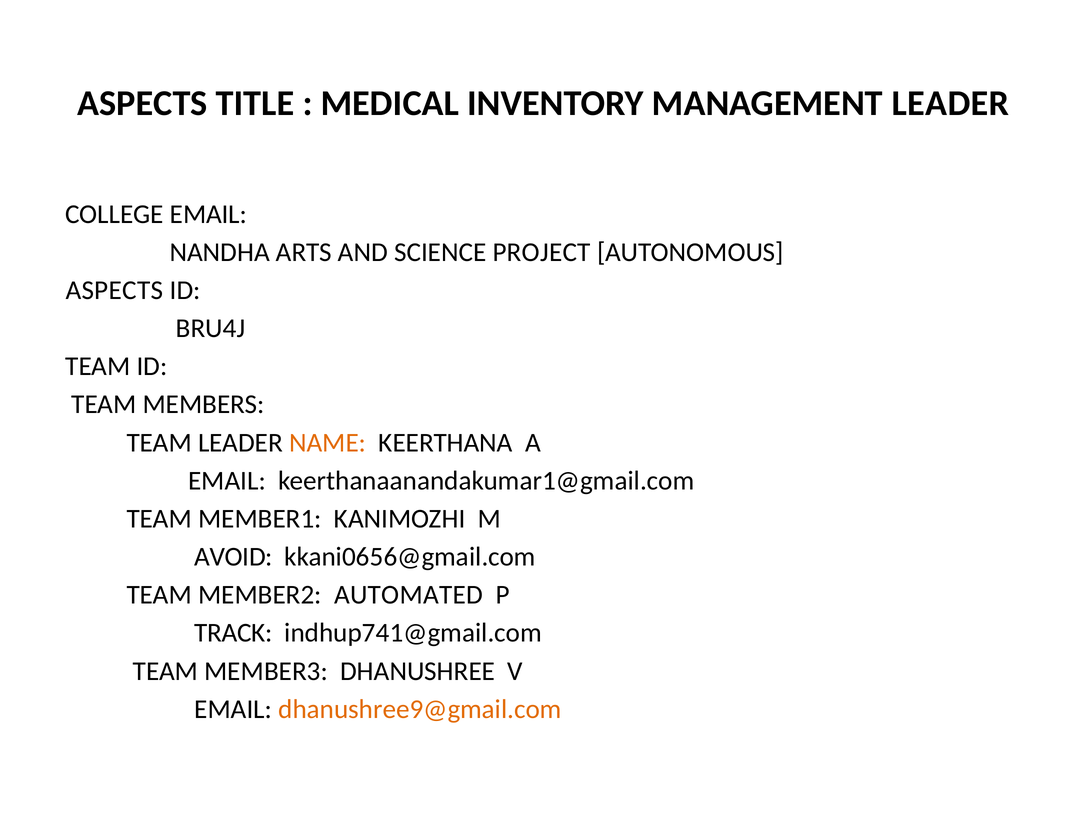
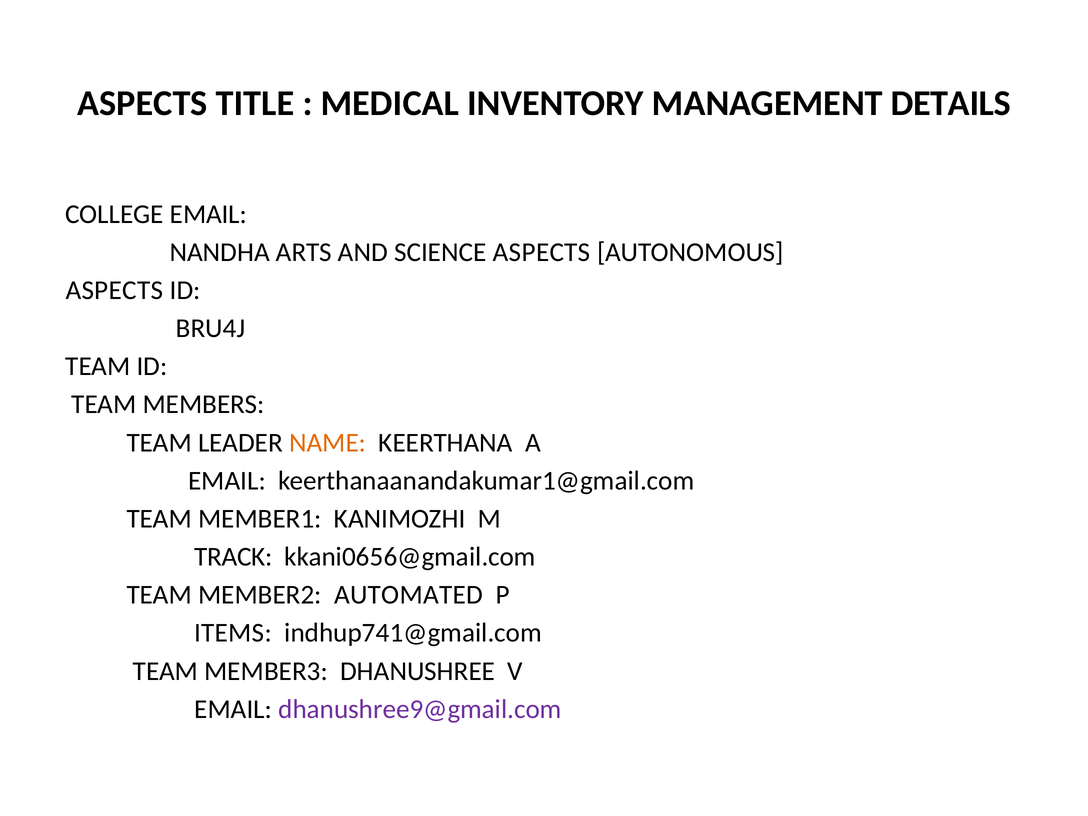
MANAGEMENT LEADER: LEADER -> DETAILS
SCIENCE PROJECT: PROJECT -> ASPECTS
AVOID: AVOID -> TRACK
TRACK: TRACK -> ITEMS
dhanushree9@gmail.com colour: orange -> purple
